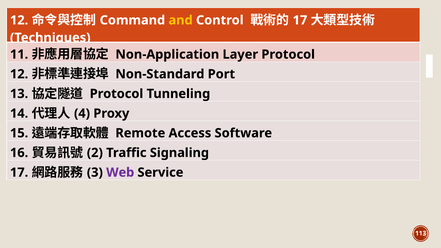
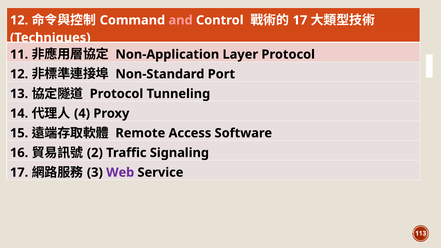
and colour: yellow -> pink
